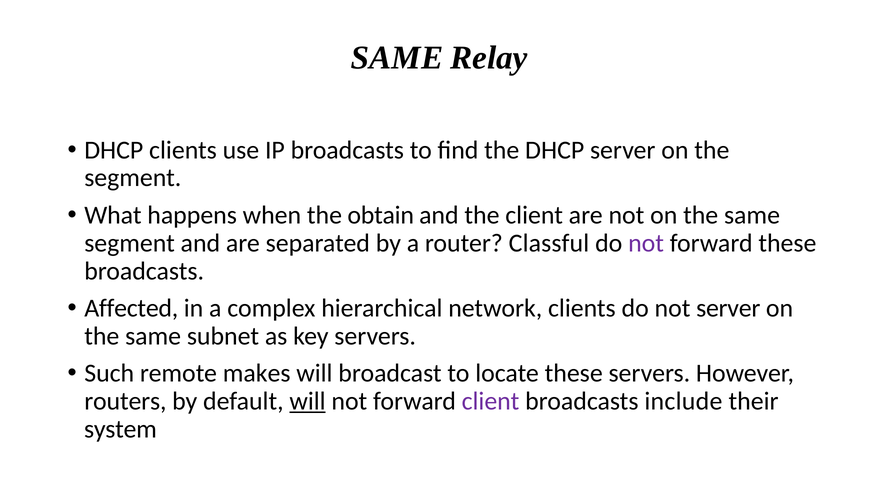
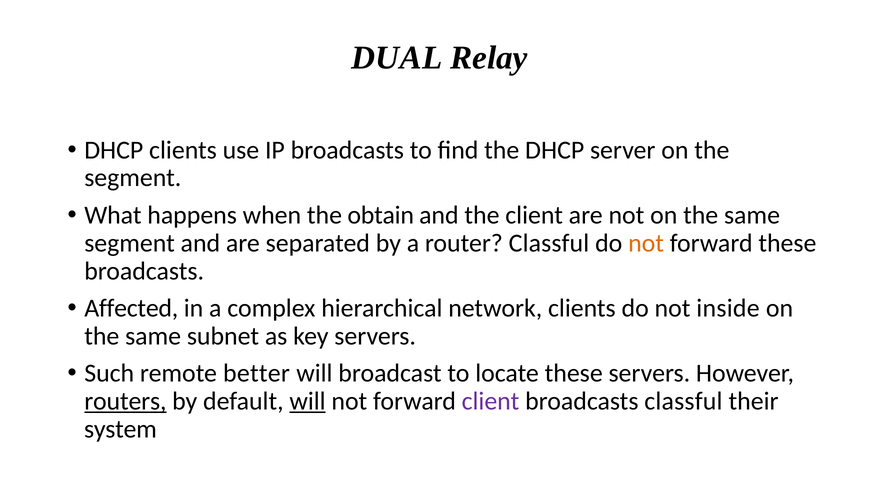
SAME at (397, 58): SAME -> DUAL
not at (646, 243) colour: purple -> orange
not server: server -> inside
makes: makes -> better
routers underline: none -> present
broadcasts include: include -> classful
